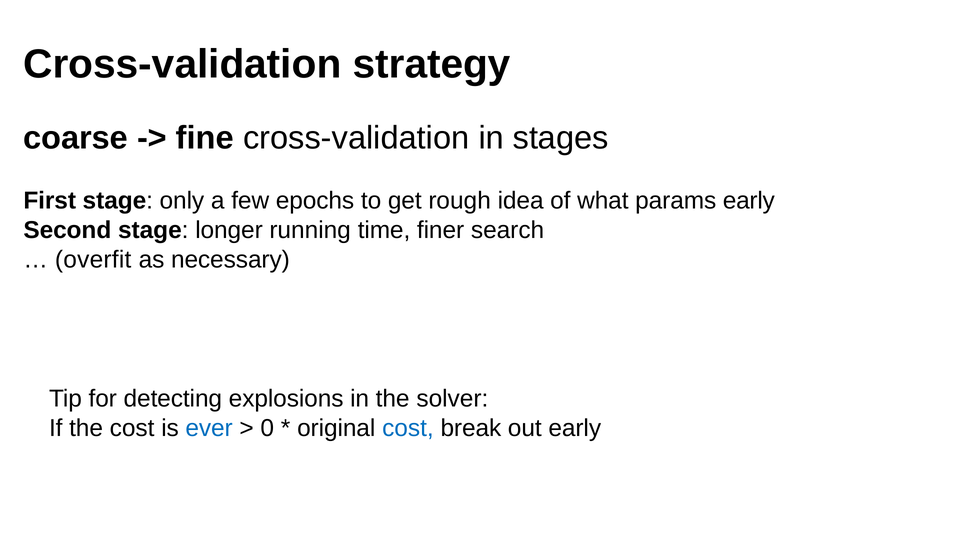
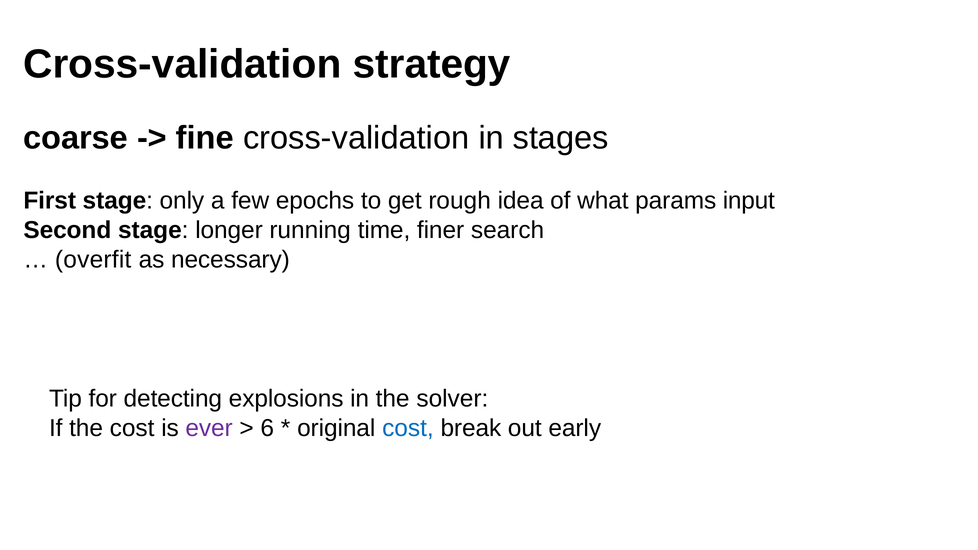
params early: early -> input
ever colour: blue -> purple
0 at (267, 428): 0 -> 6
